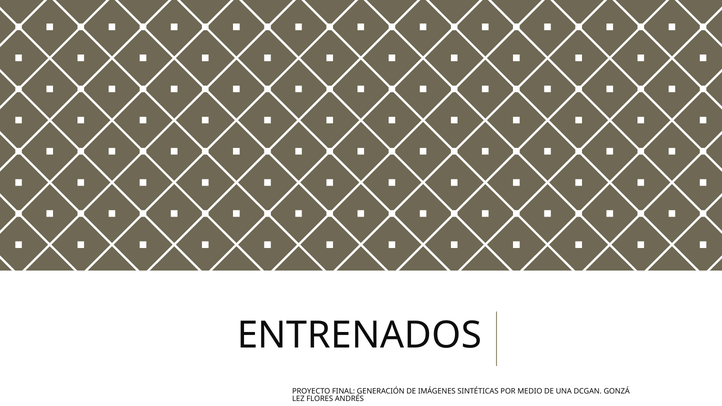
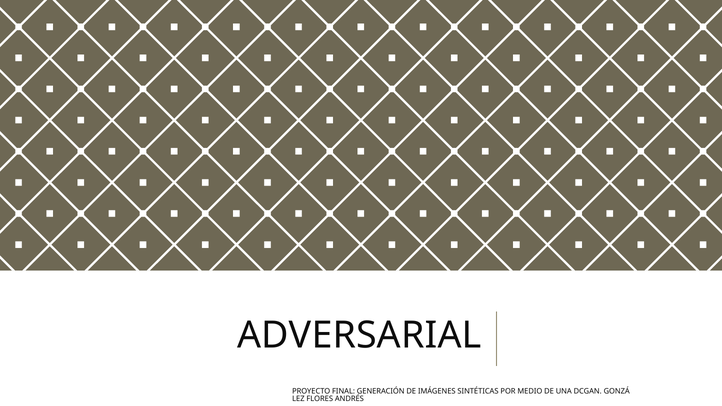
ENTRENADOS: ENTRENADOS -> ADVERSARIAL
